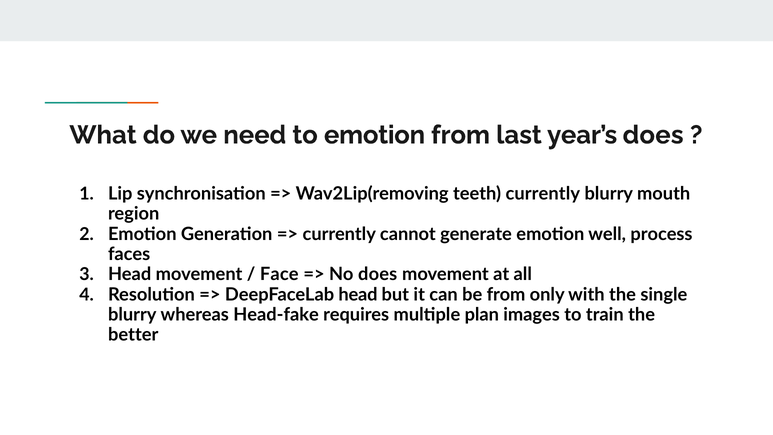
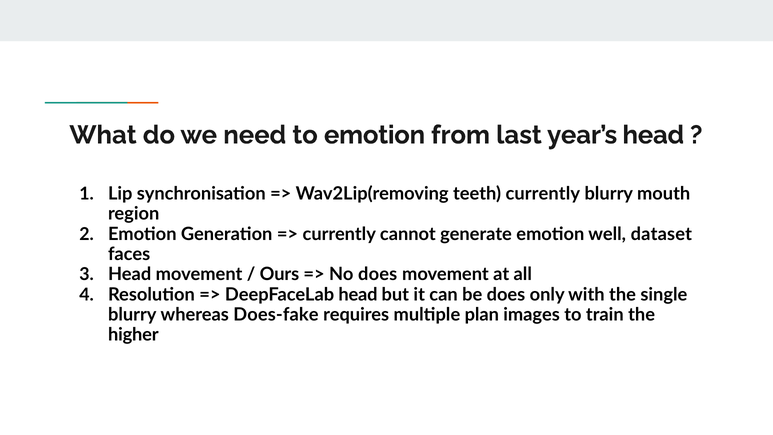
year’s does: does -> head
process: process -> dataset
Face: Face -> Ours
be from: from -> does
Head-fake: Head-fake -> Does-fake
better: better -> higher
